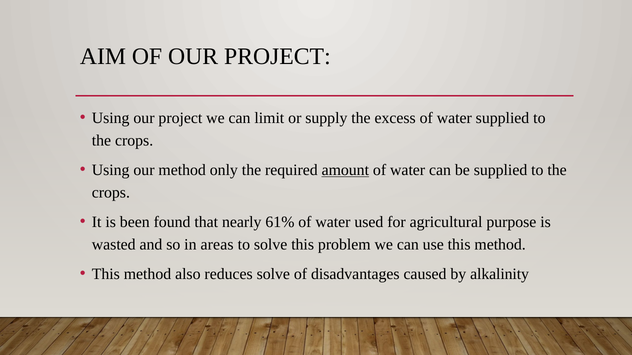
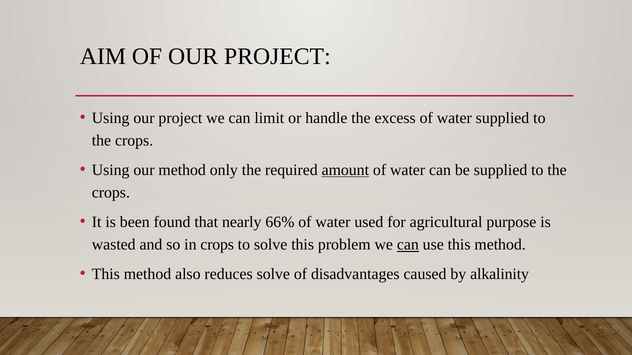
supply: supply -> handle
61%: 61% -> 66%
in areas: areas -> crops
can at (408, 245) underline: none -> present
